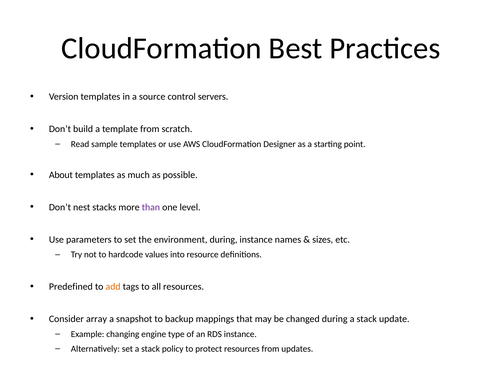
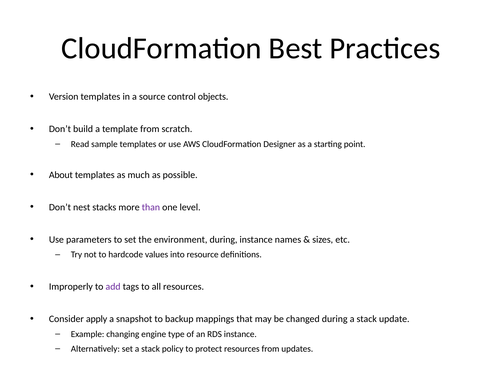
servers: servers -> objects
Predefined: Predefined -> Improperly
add colour: orange -> purple
array: array -> apply
